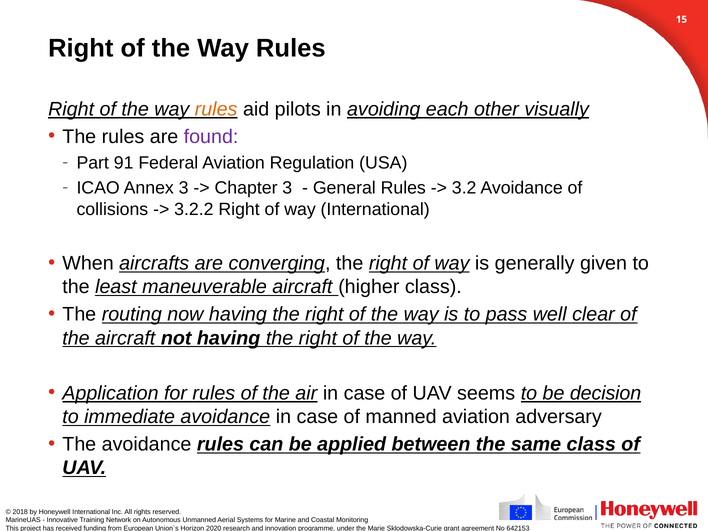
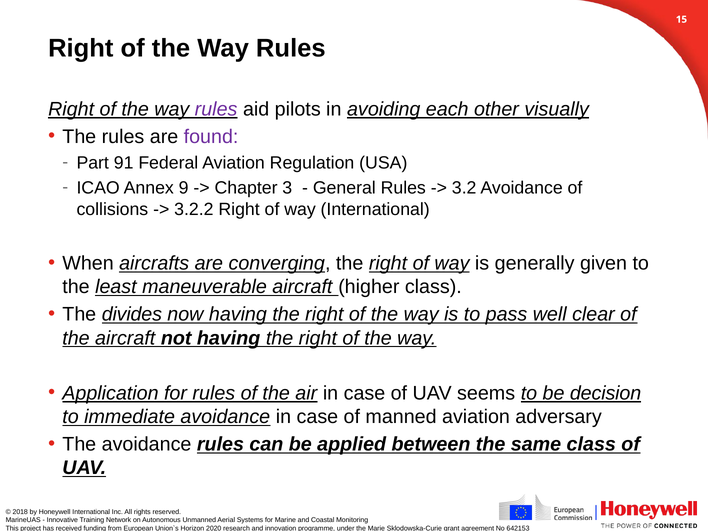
rules at (216, 109) colour: orange -> purple
Annex 3: 3 -> 9
routing: routing -> divides
